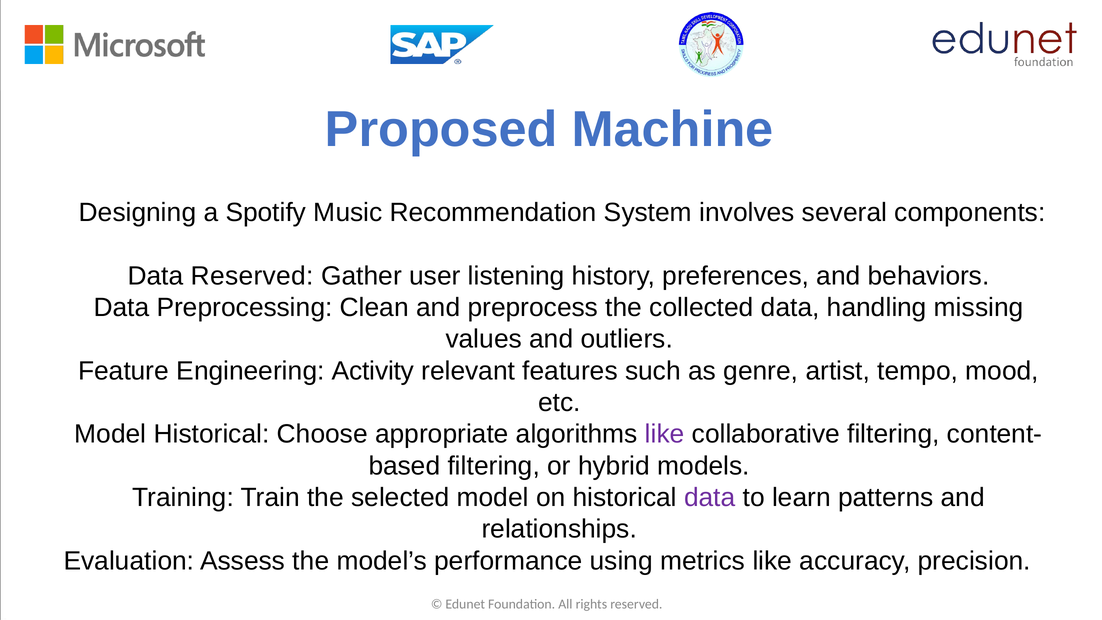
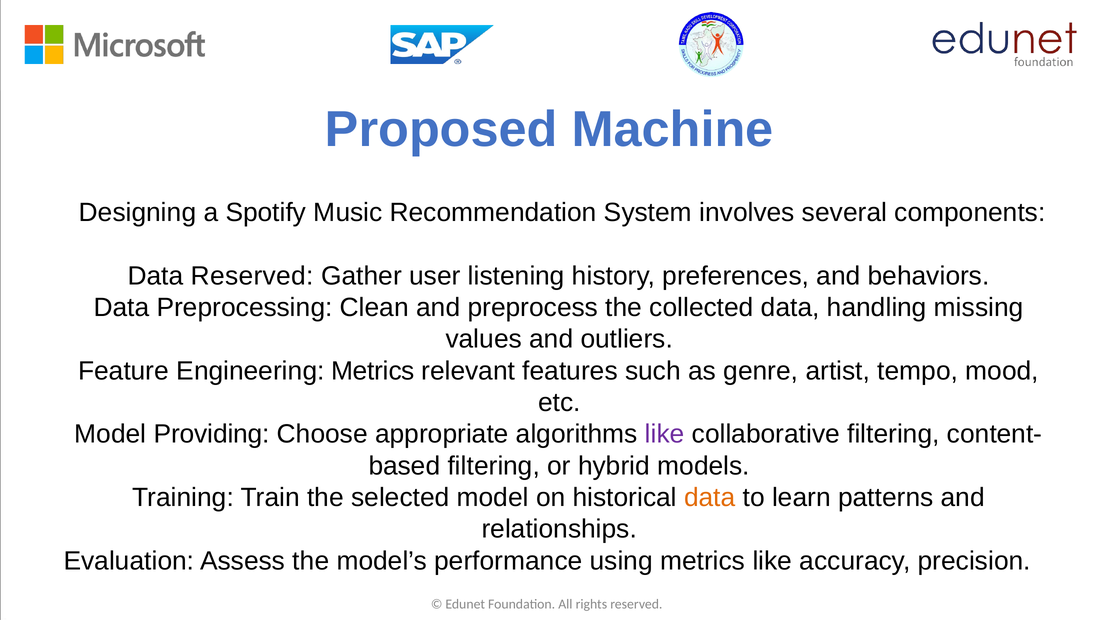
Engineering Activity: Activity -> Metrics
Model Historical: Historical -> Providing
data at (710, 497) colour: purple -> orange
